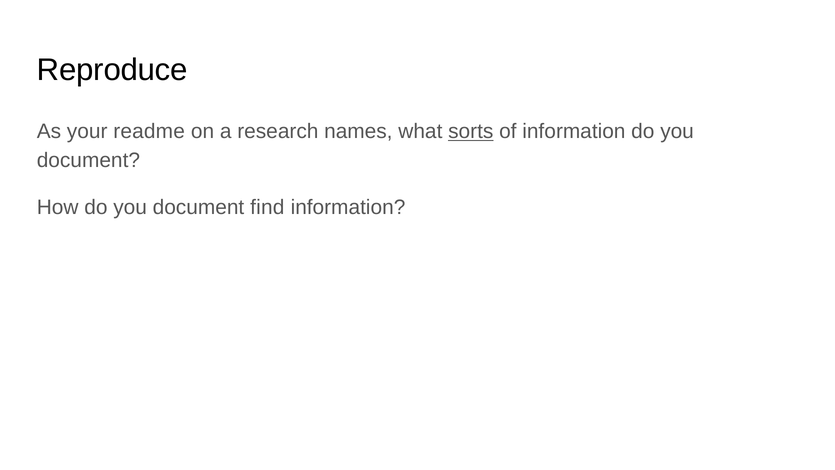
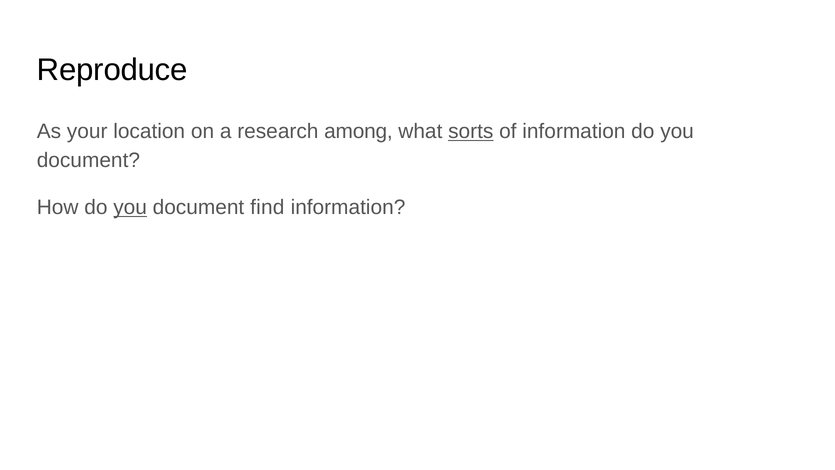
readme: readme -> location
names: names -> among
you at (130, 207) underline: none -> present
